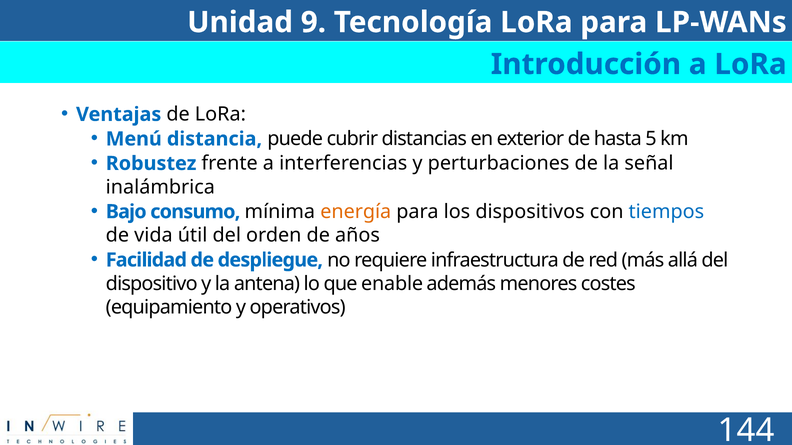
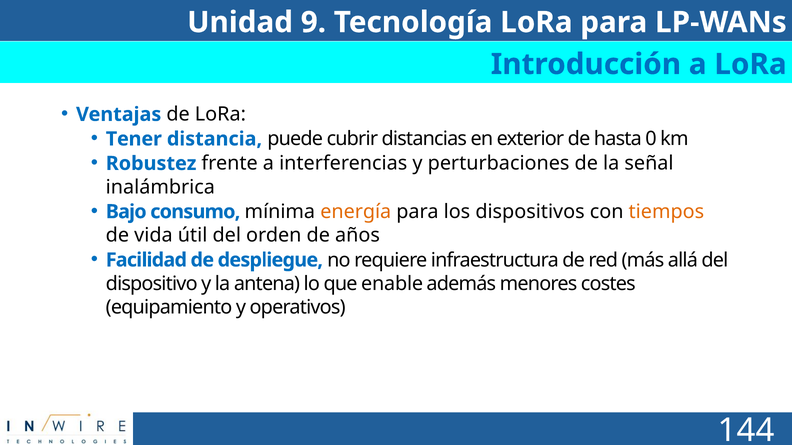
Menú: Menú -> Tener
5: 5 -> 0
tiempos colour: blue -> orange
